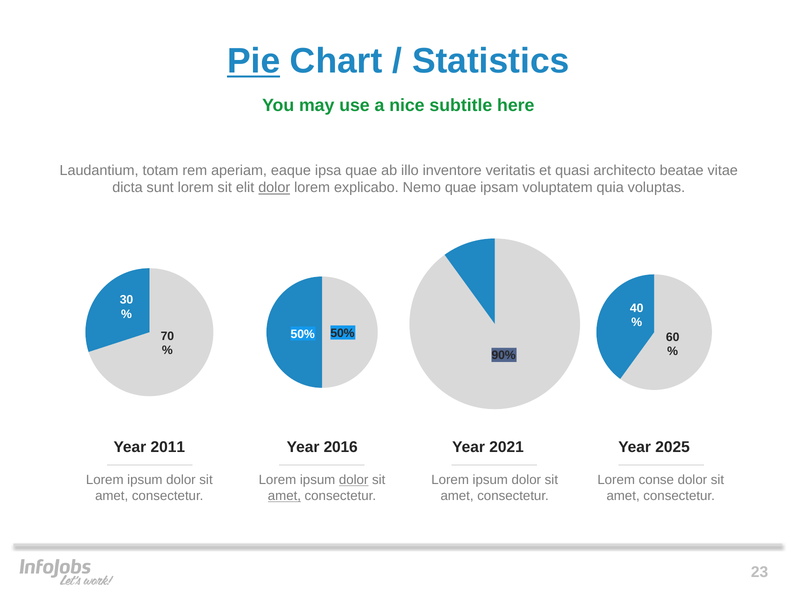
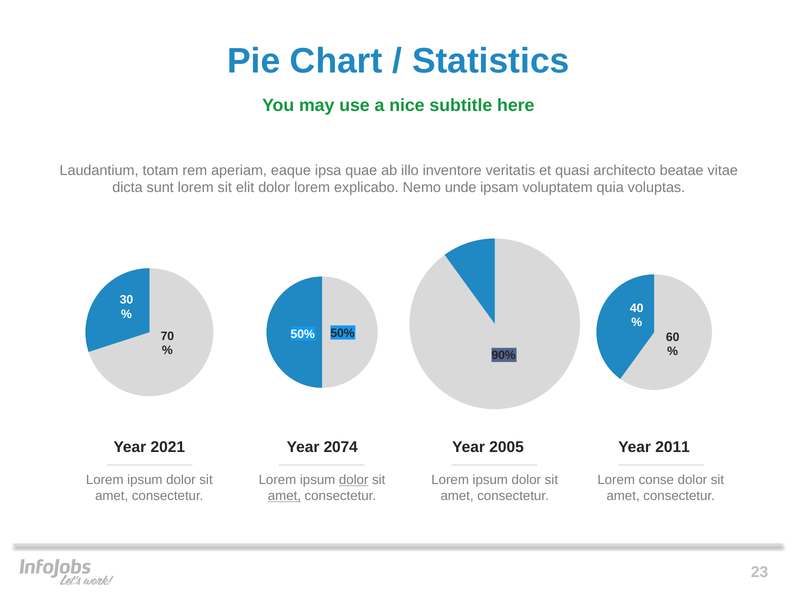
Pie underline: present -> none
dolor at (274, 188) underline: present -> none
Nemo quae: quae -> unde
2011: 2011 -> 2021
2016: 2016 -> 2074
2021: 2021 -> 2005
2025: 2025 -> 2011
